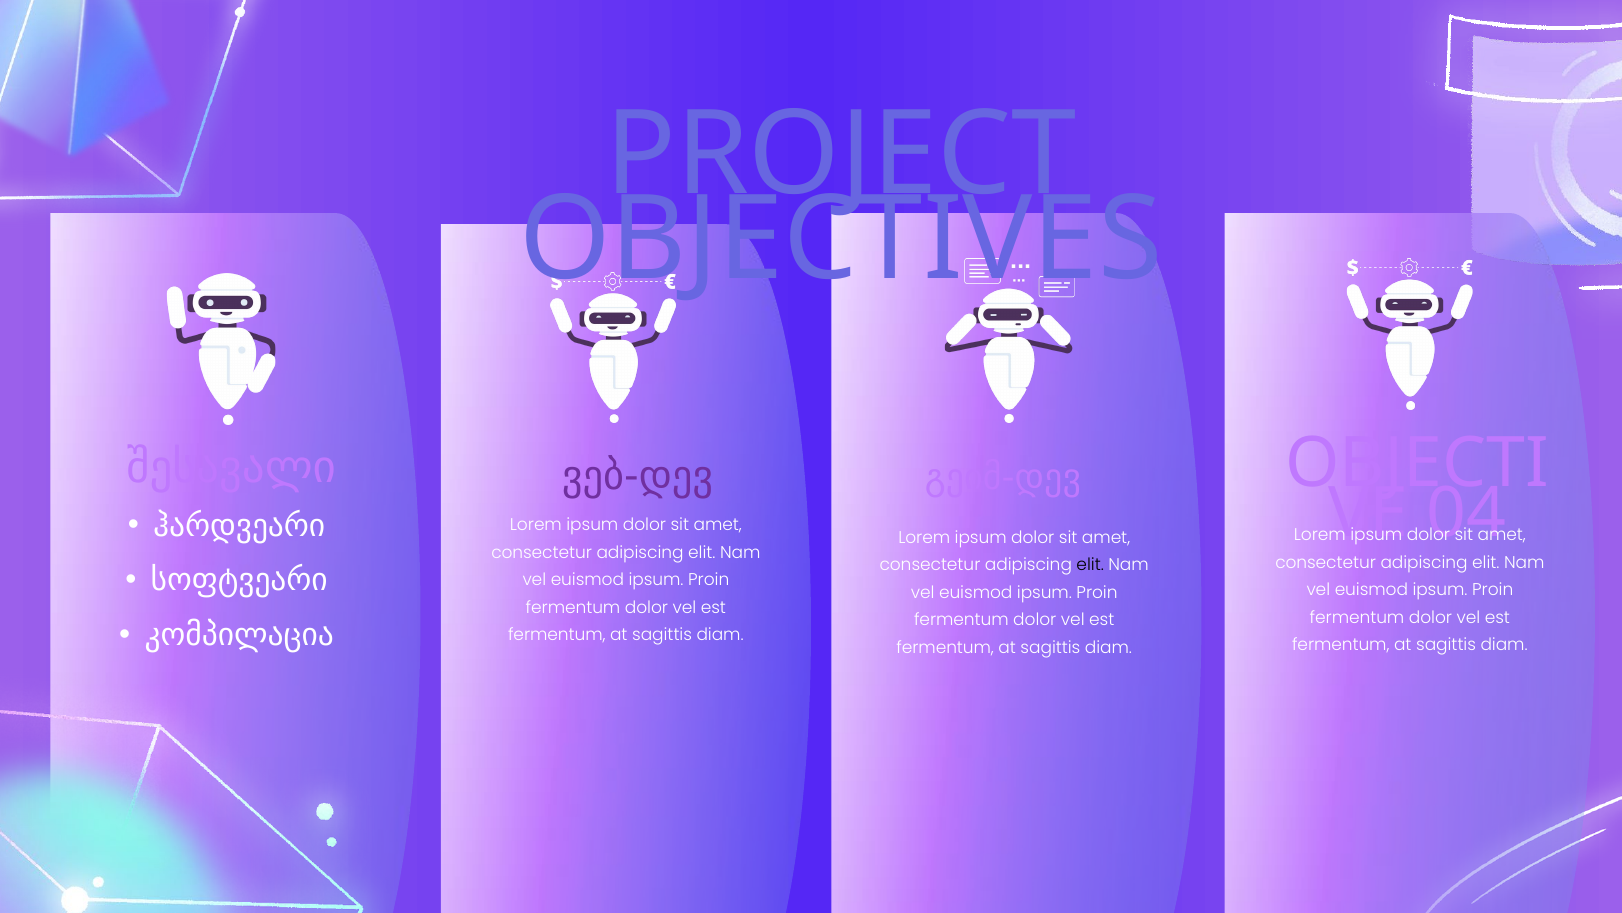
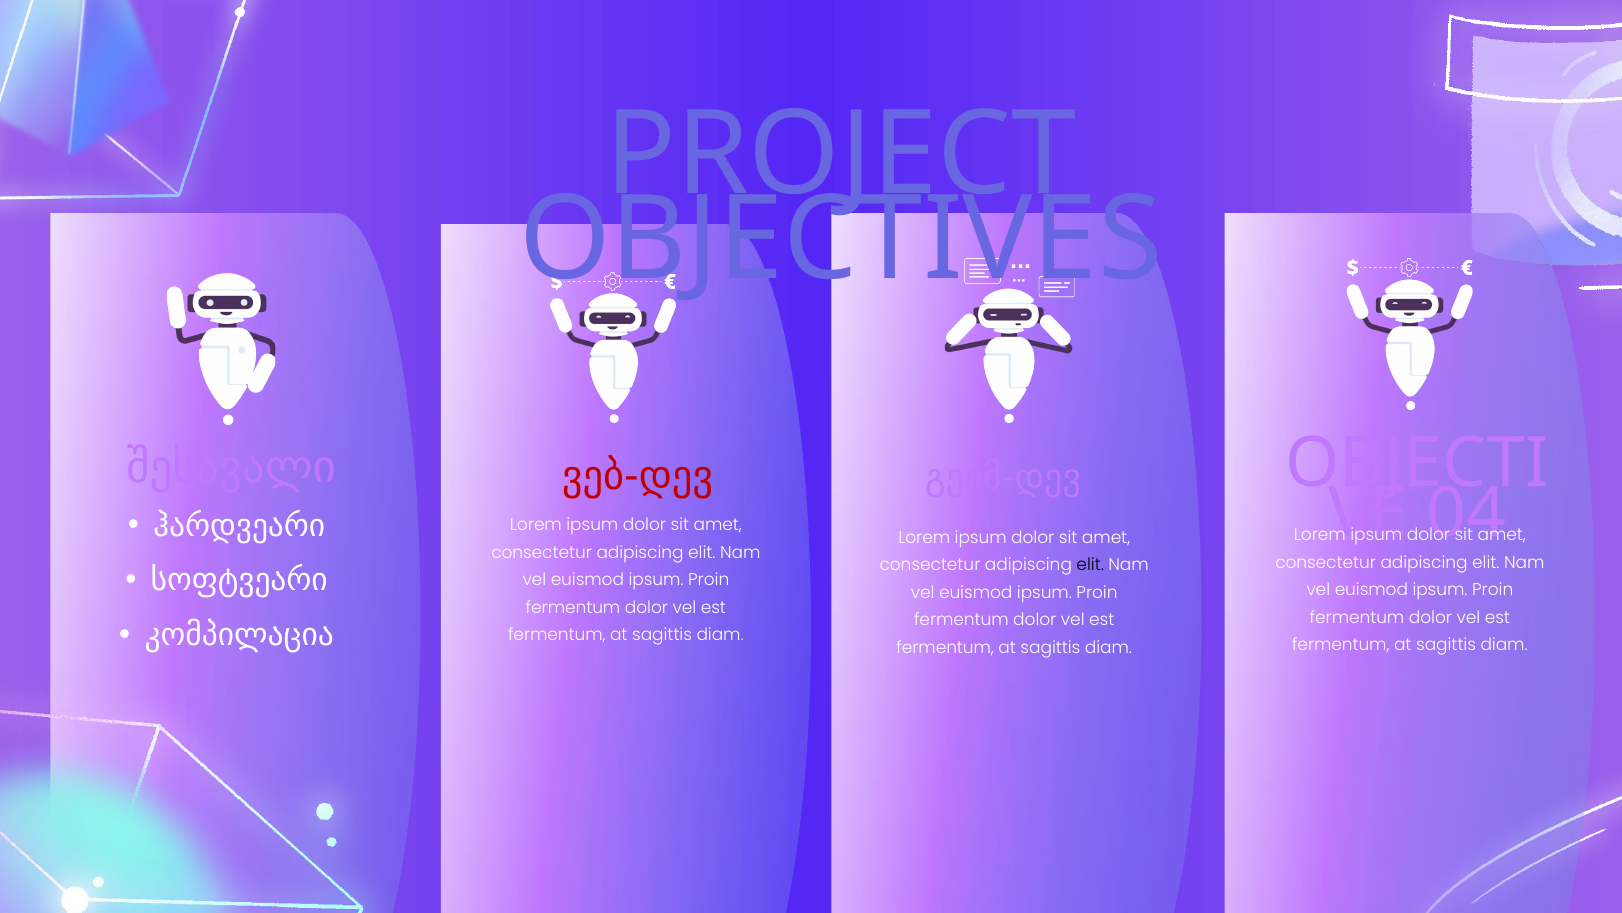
ვებ-დევ colour: purple -> red
